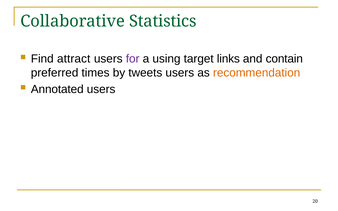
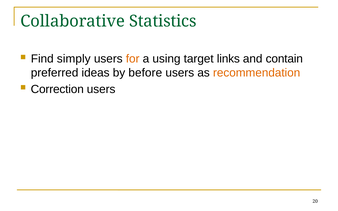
attract: attract -> simply
for colour: purple -> orange
times: times -> ideas
tweets: tweets -> before
Annotated: Annotated -> Correction
